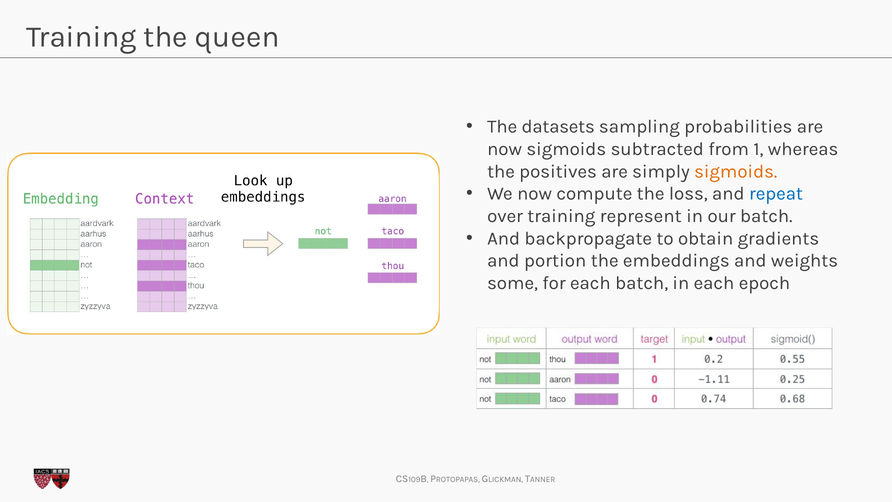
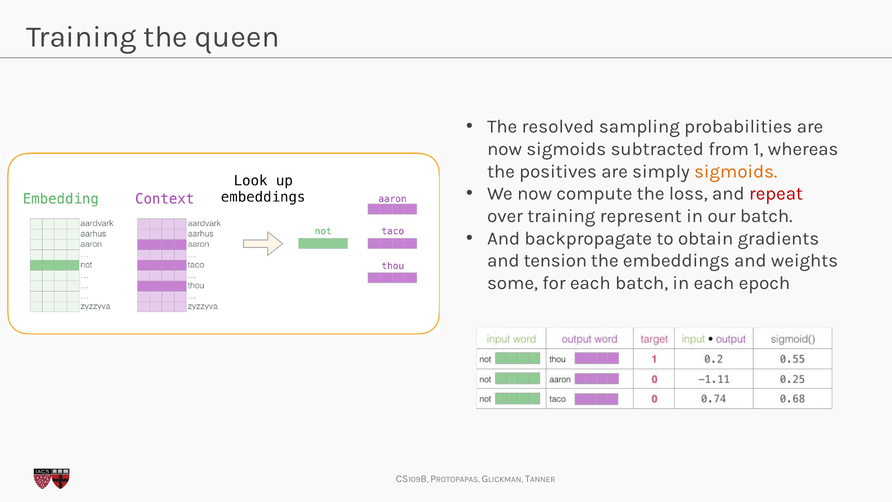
datasets: datasets -> resolved
repeat colour: blue -> red
portion: portion -> tension
